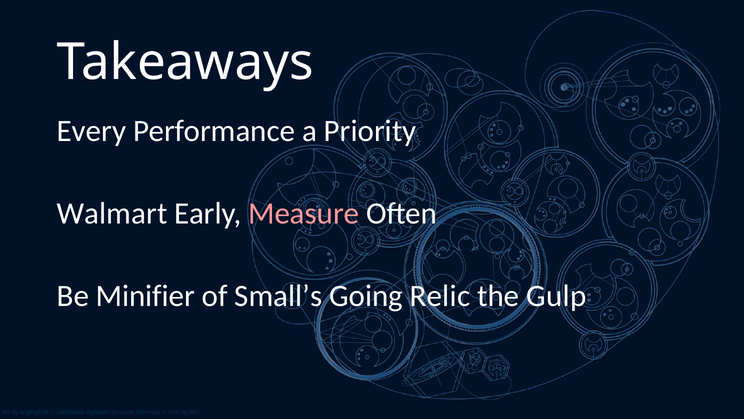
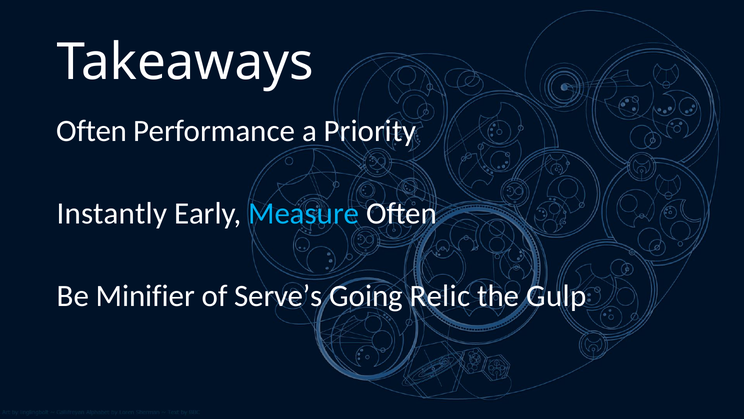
Every at (92, 131): Every -> Often
Walmart: Walmart -> Instantly
Measure colour: pink -> light blue
Small’s: Small’s -> Serve’s
